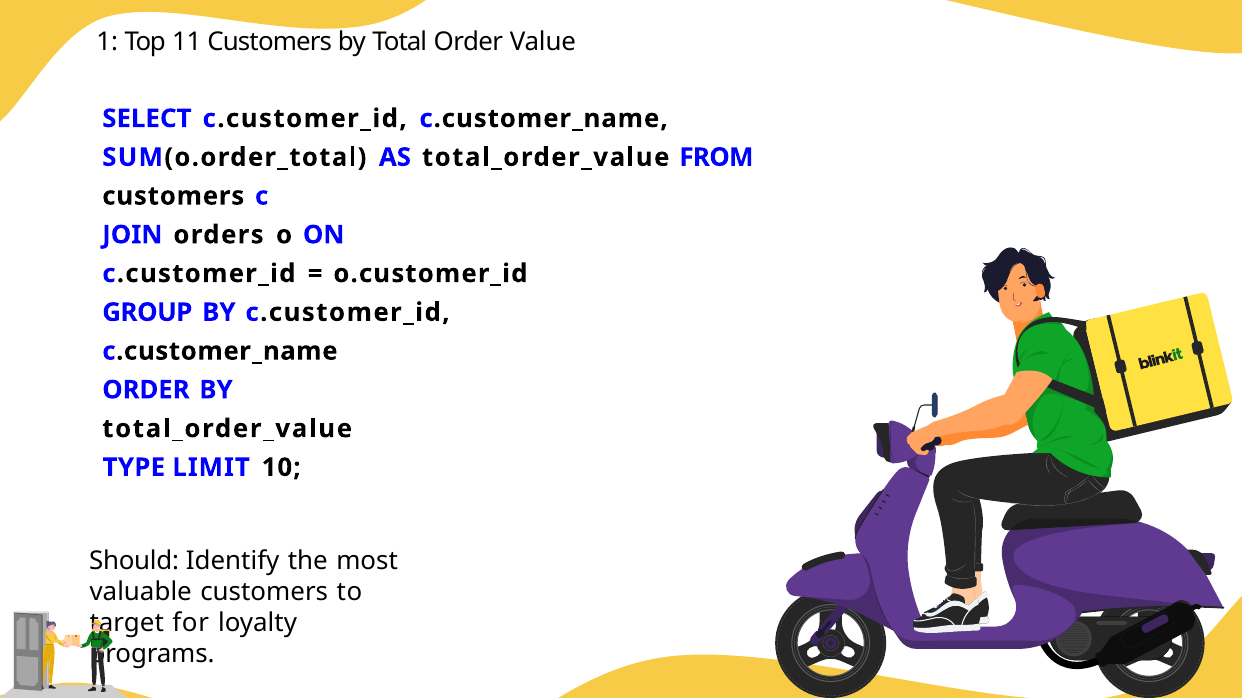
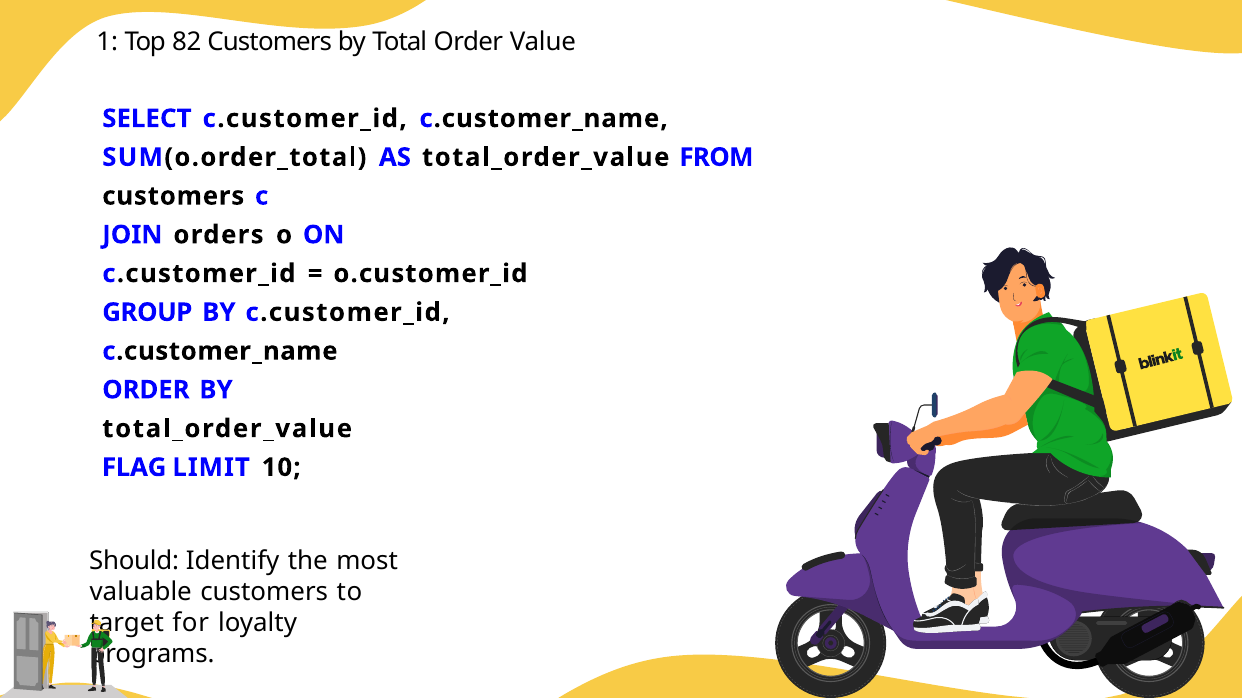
11: 11 -> 82
TYPE: TYPE -> FLAG
